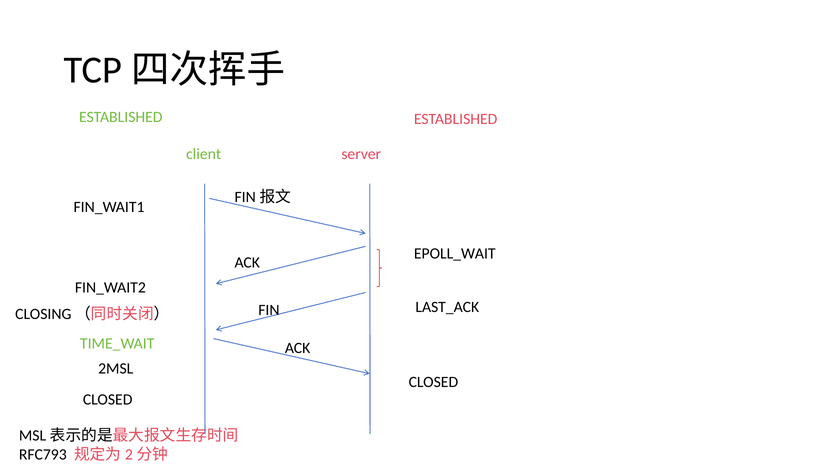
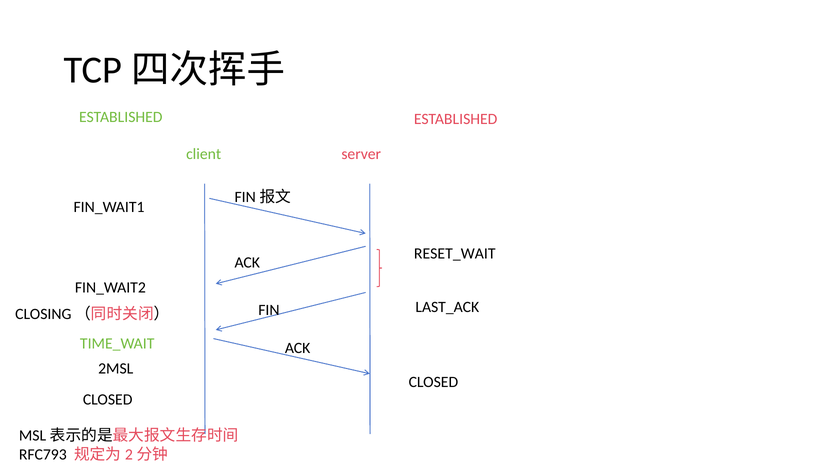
EPOLL_WAIT: EPOLL_WAIT -> RESET_WAIT
